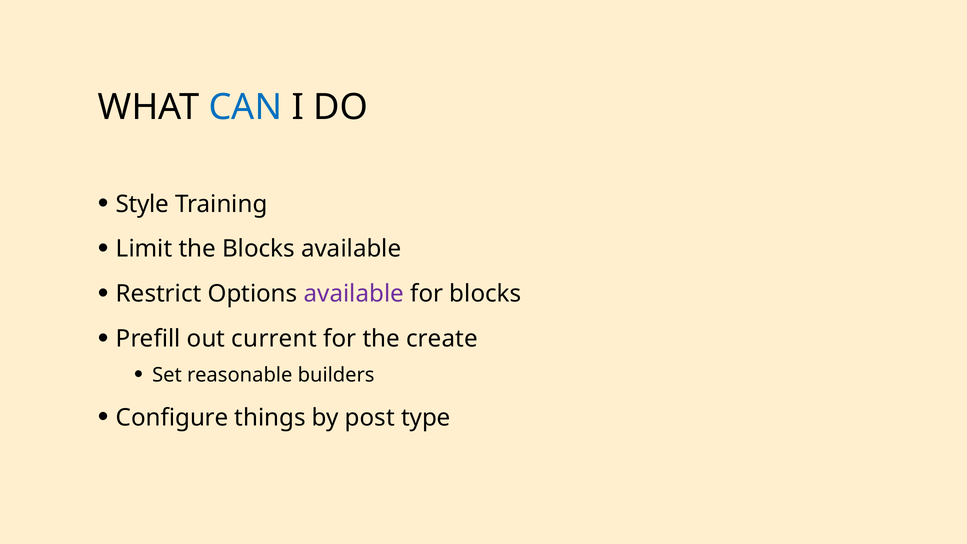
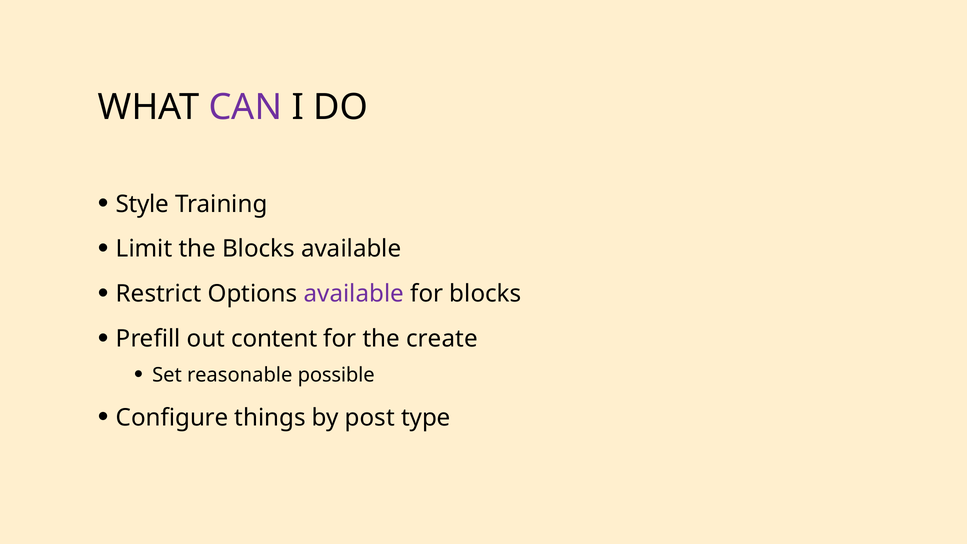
CAN colour: blue -> purple
current: current -> content
builders: builders -> possible
